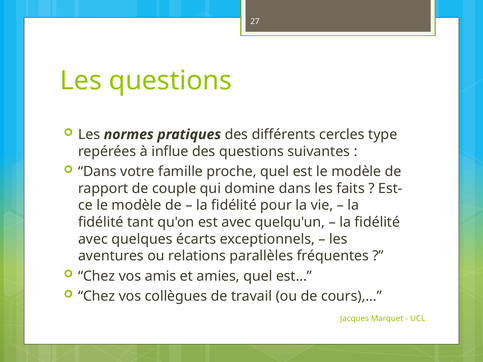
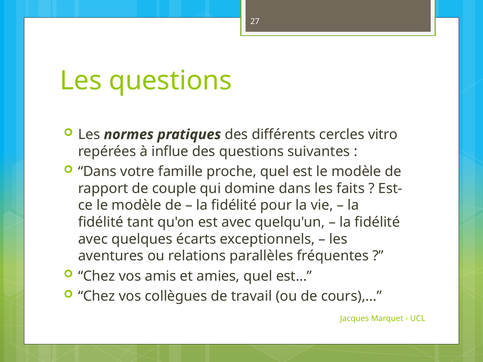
type: type -> vitro
